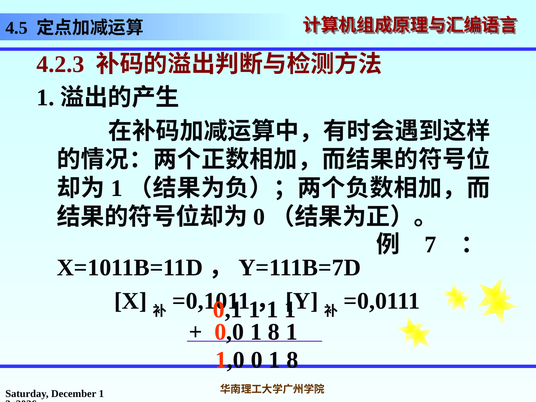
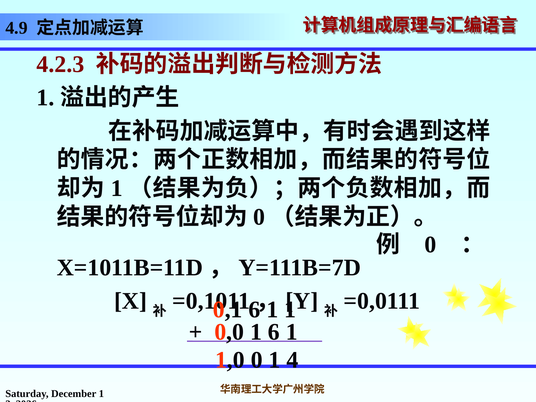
4.5: 4.5 -> 4.9
7 at (430, 245): 7 -> 0
1 at (254, 310): 1 -> 6
0,0 1 8: 8 -> 6
0 1 8: 8 -> 4
